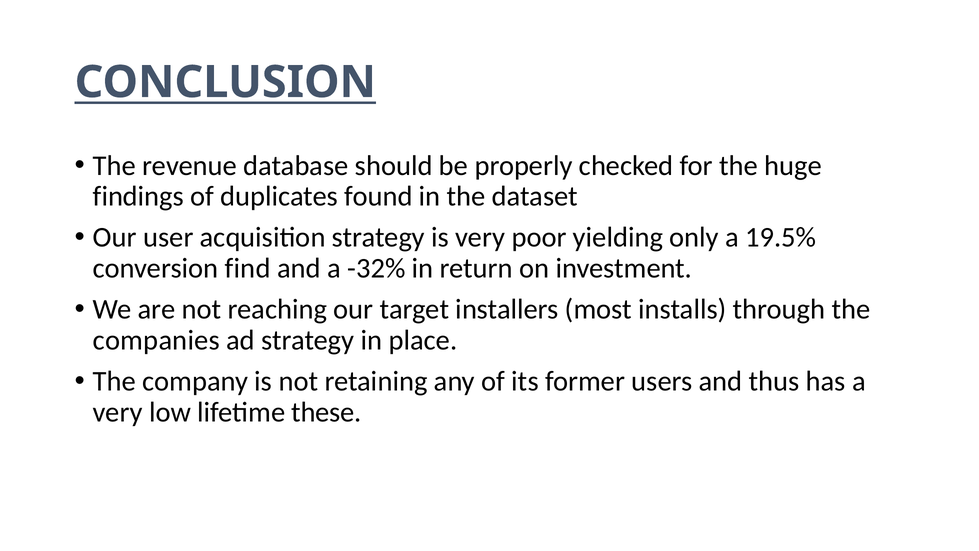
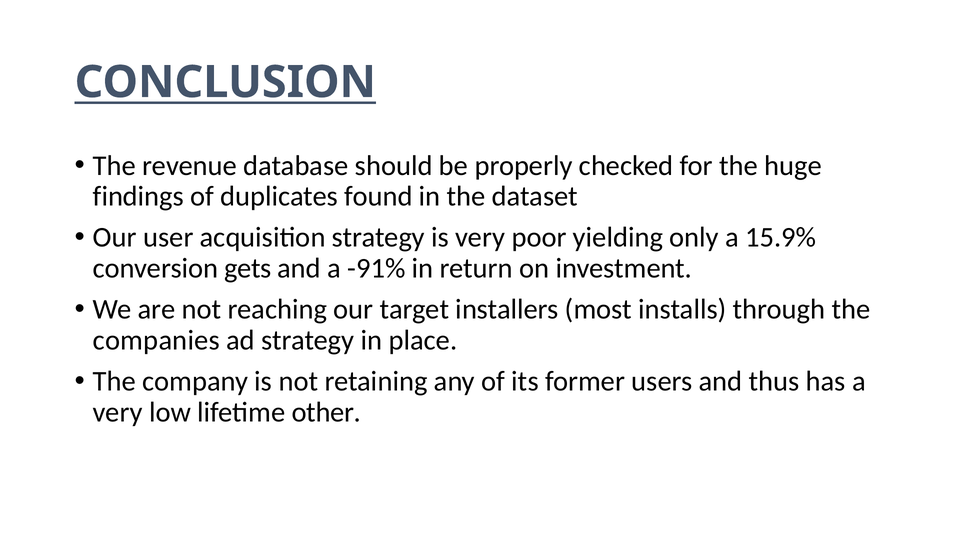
19.5%: 19.5% -> 15.9%
find: find -> gets
-32%: -32% -> -91%
these: these -> other
